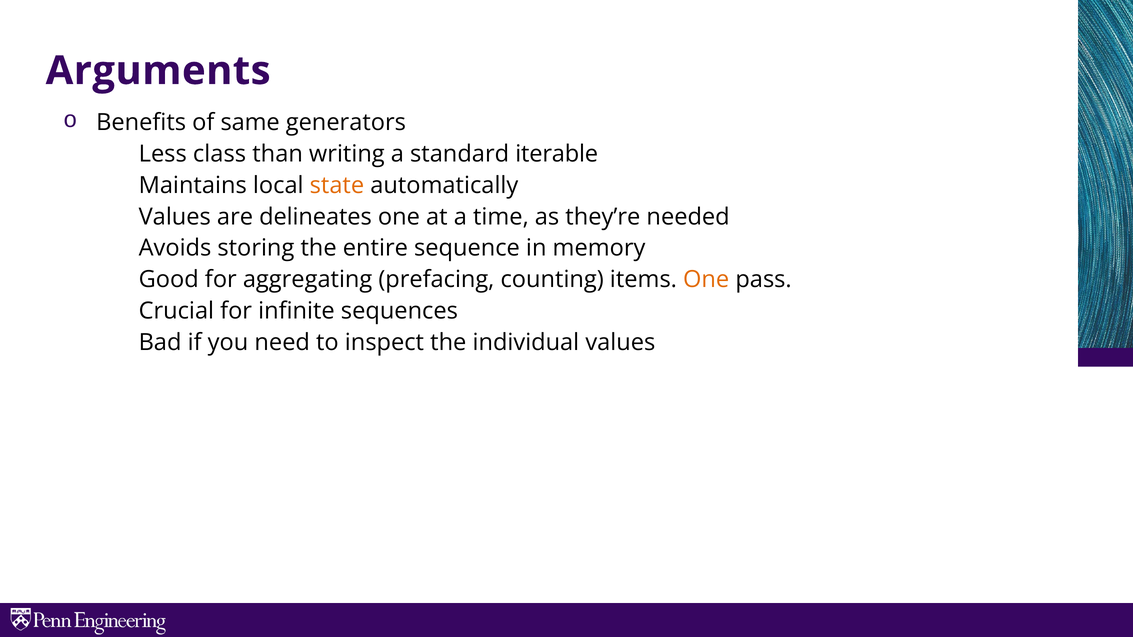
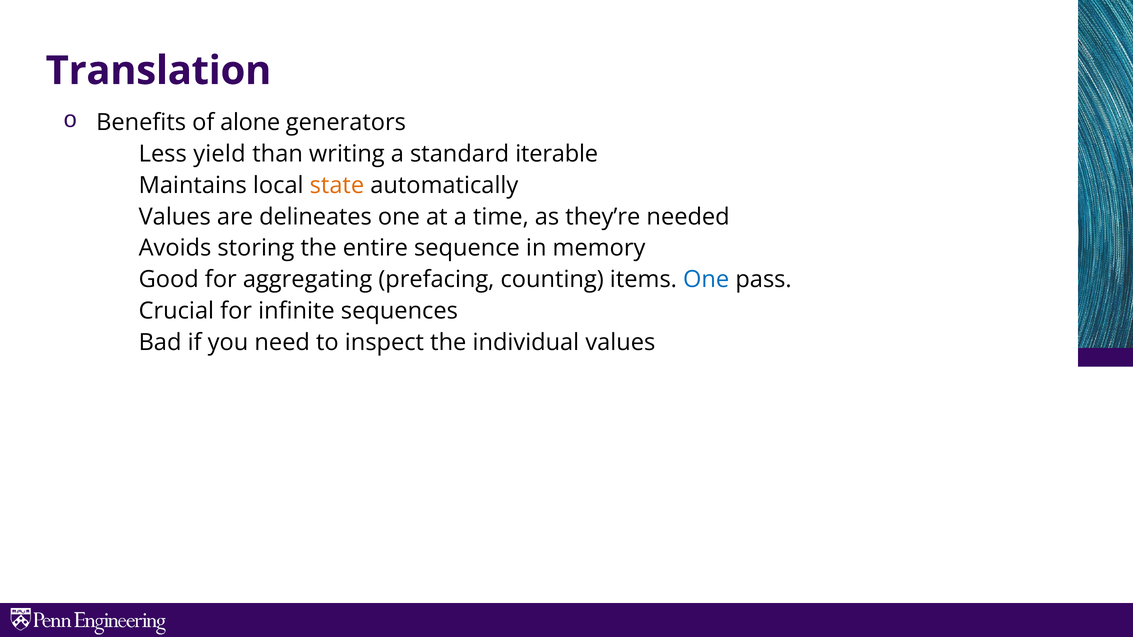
Arguments: Arguments -> Translation
same: same -> alone
class: class -> yield
One at (706, 280) colour: orange -> blue
